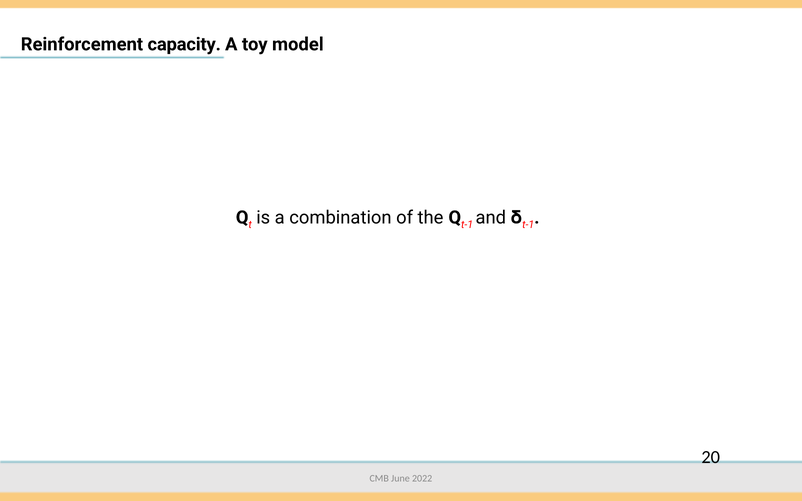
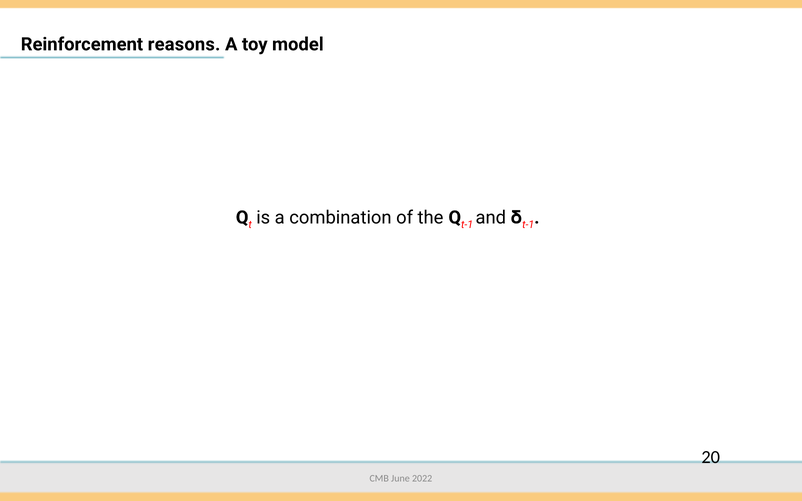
capacity: capacity -> reasons
